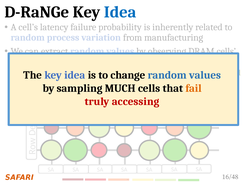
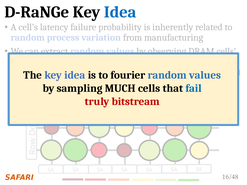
change: change -> fourier
fail at (194, 88) colour: orange -> blue
accessing: accessing -> bitstream
